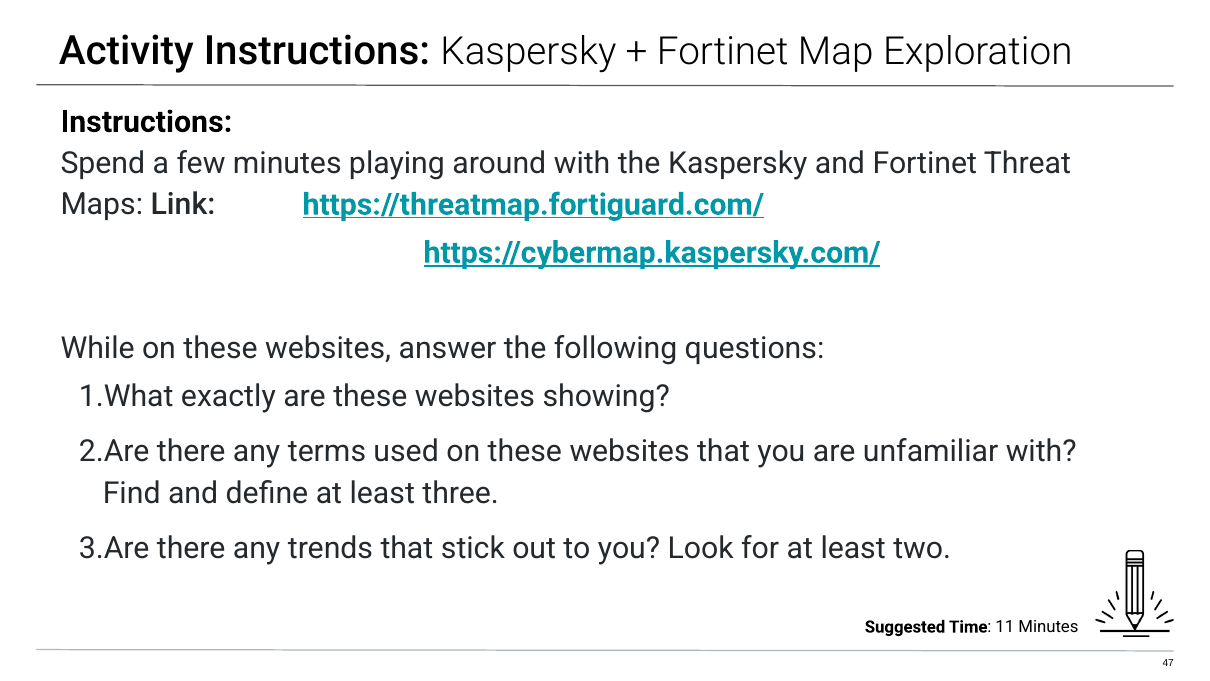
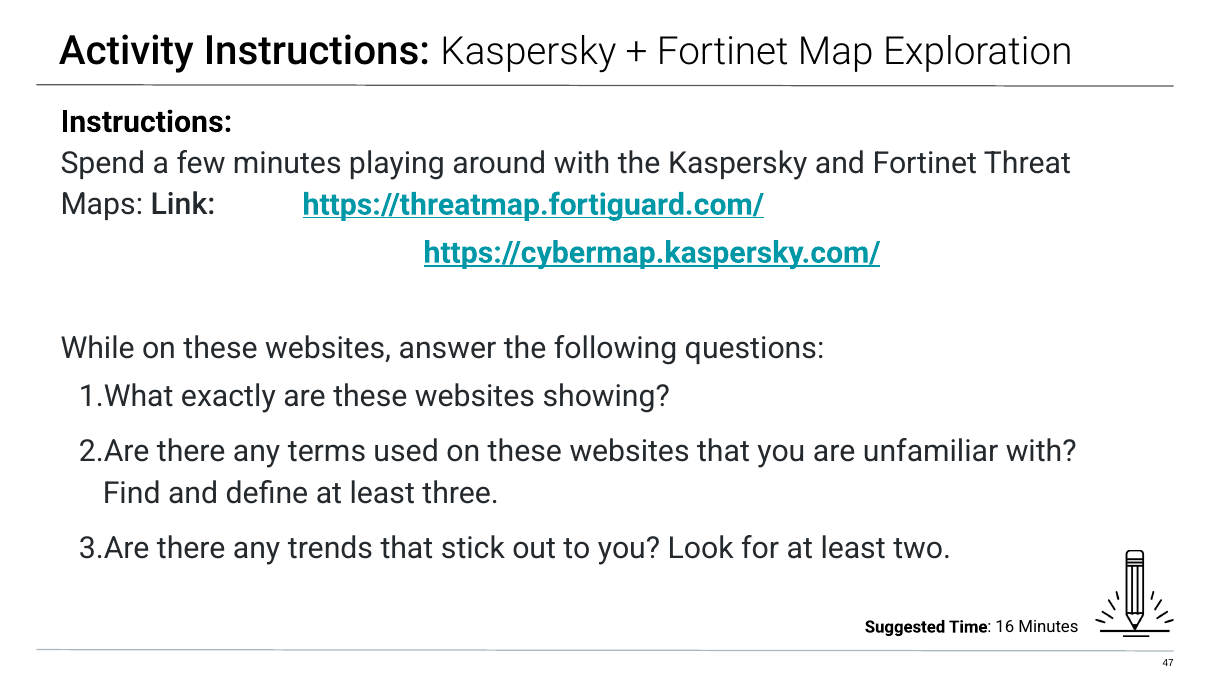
11: 11 -> 16
